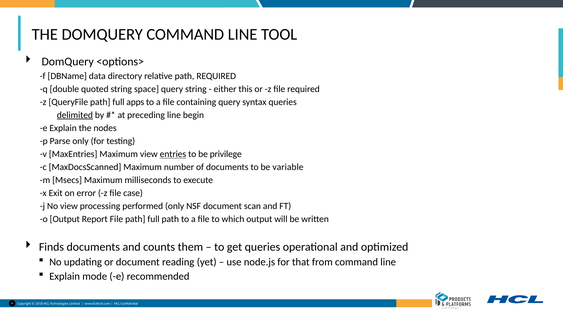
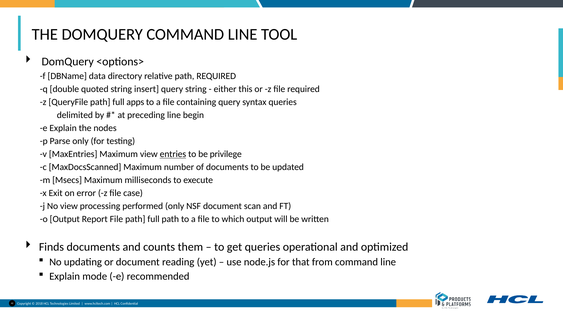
space: space -> insert
delimited underline: present -> none
variable: variable -> updated
